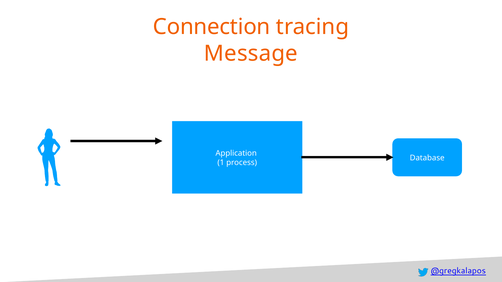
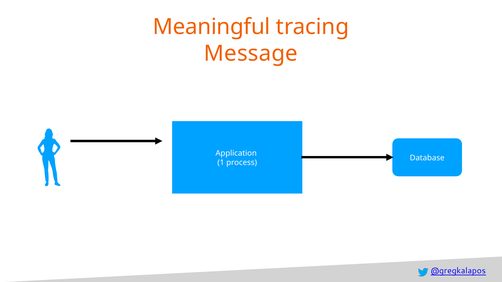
Connection: Connection -> Meaningful
